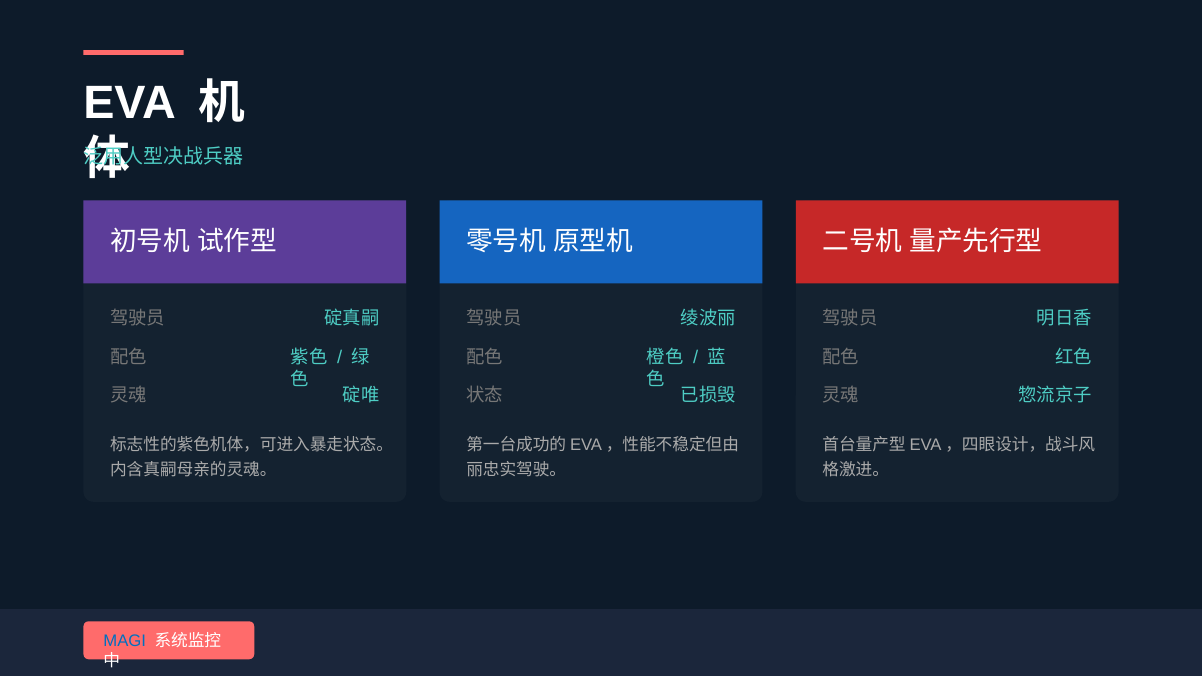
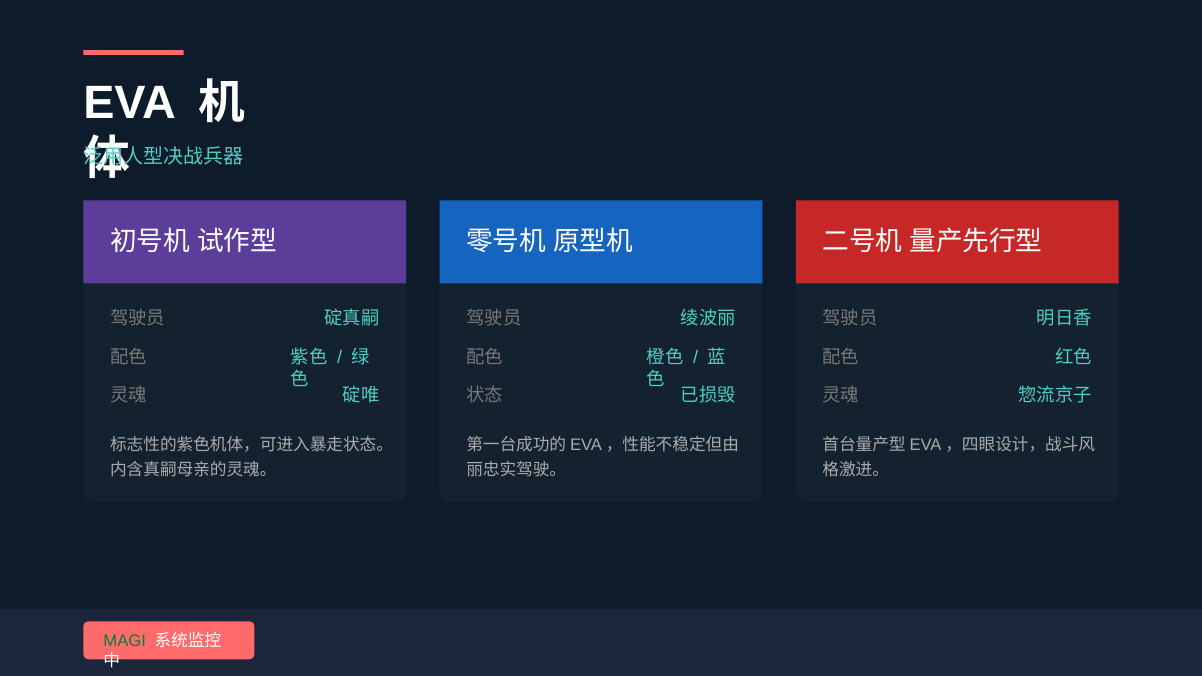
MAGI colour: blue -> green
